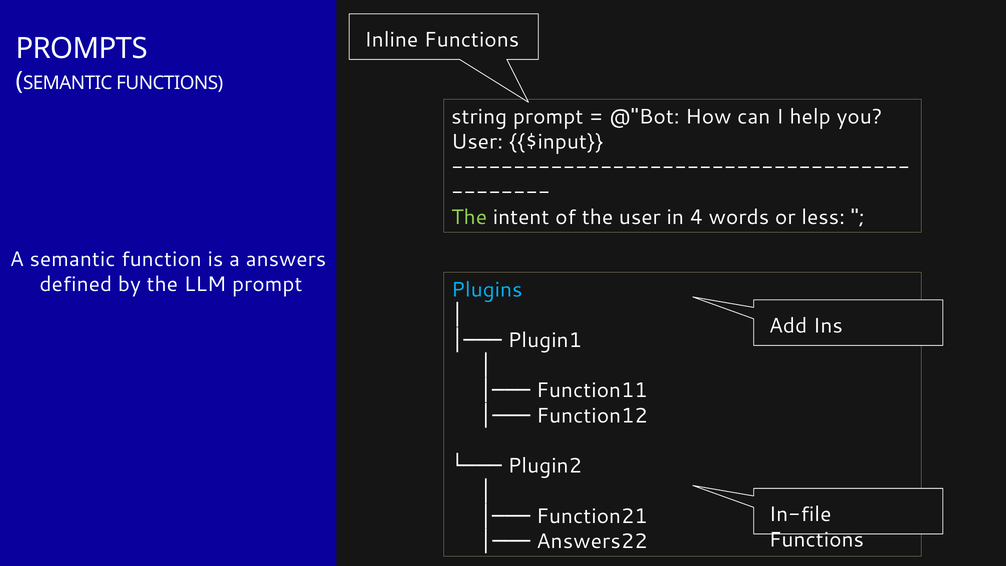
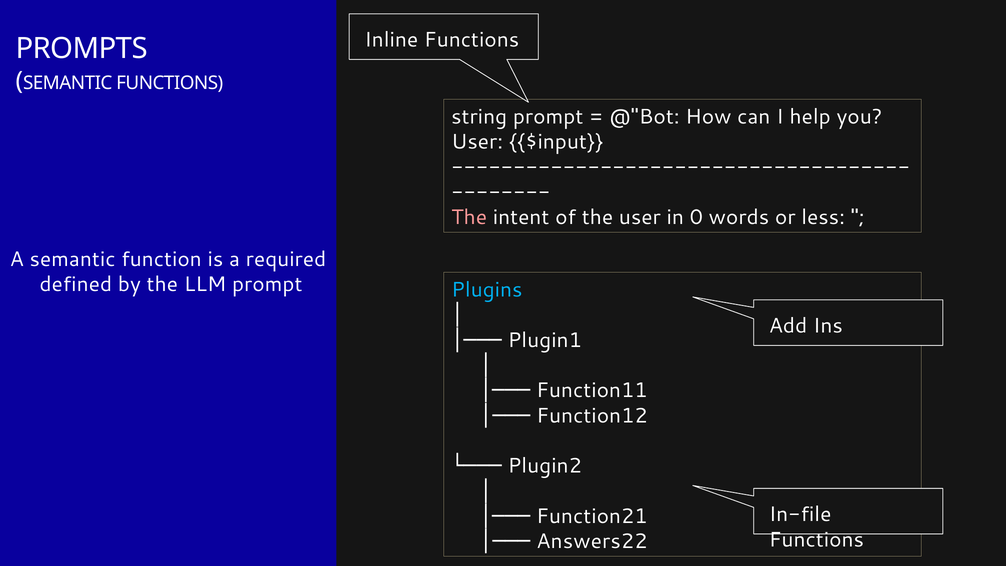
The at (469, 217) colour: light green -> pink
4: 4 -> 0
answers: answers -> required
